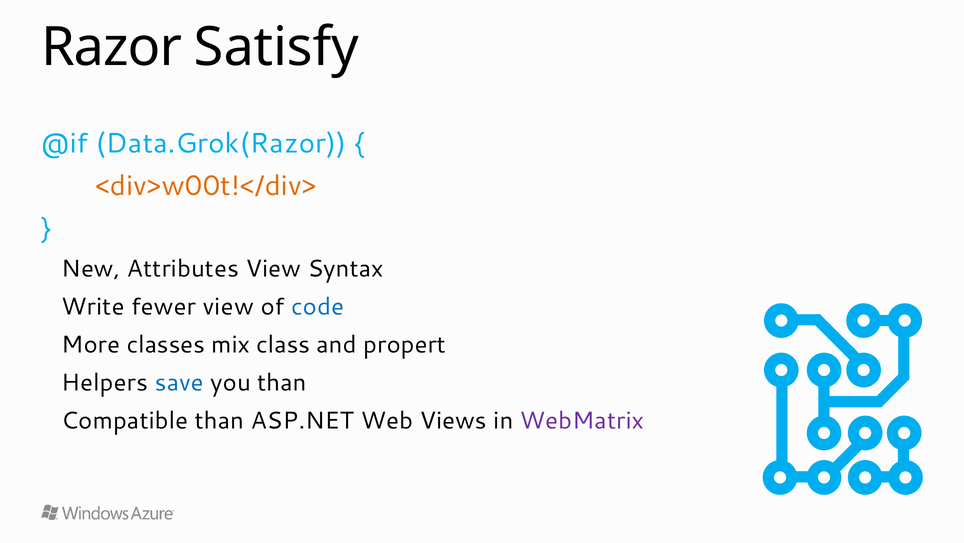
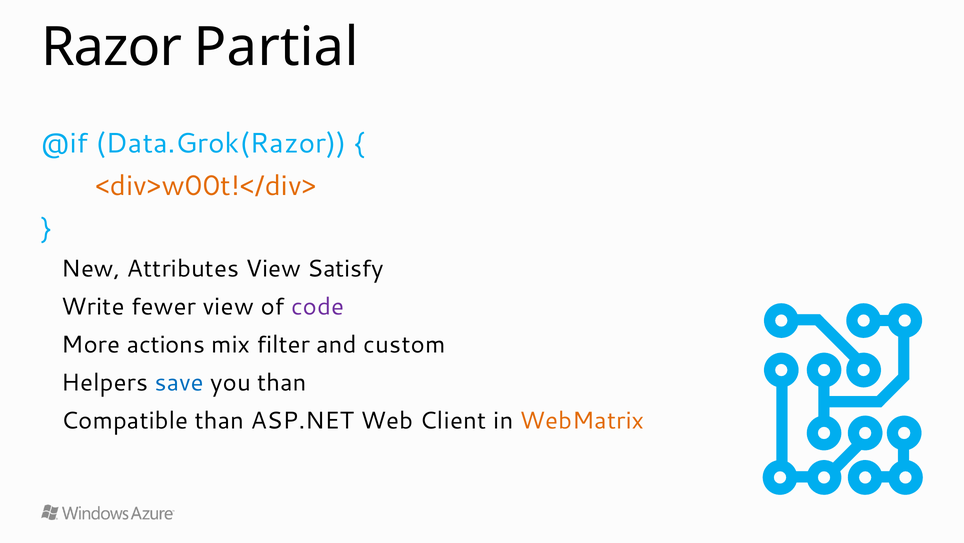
Satisfy: Satisfy -> Partial
Syntax: Syntax -> Satisfy
code colour: blue -> purple
classes: classes -> actions
class: class -> filter
propert: propert -> custom
Views: Views -> Client
WebMatrix colour: purple -> orange
